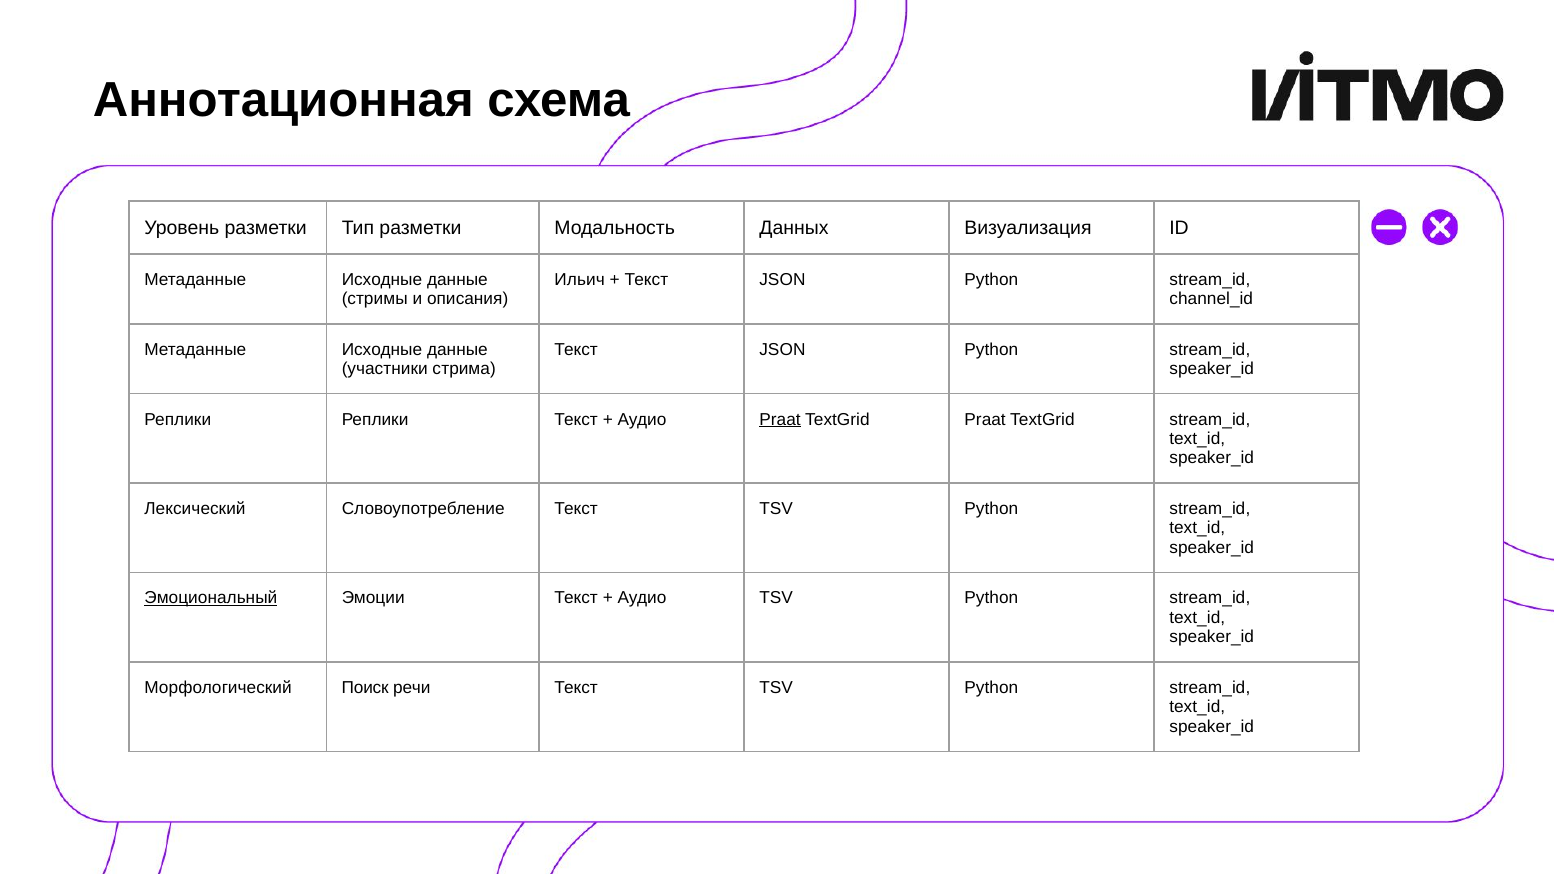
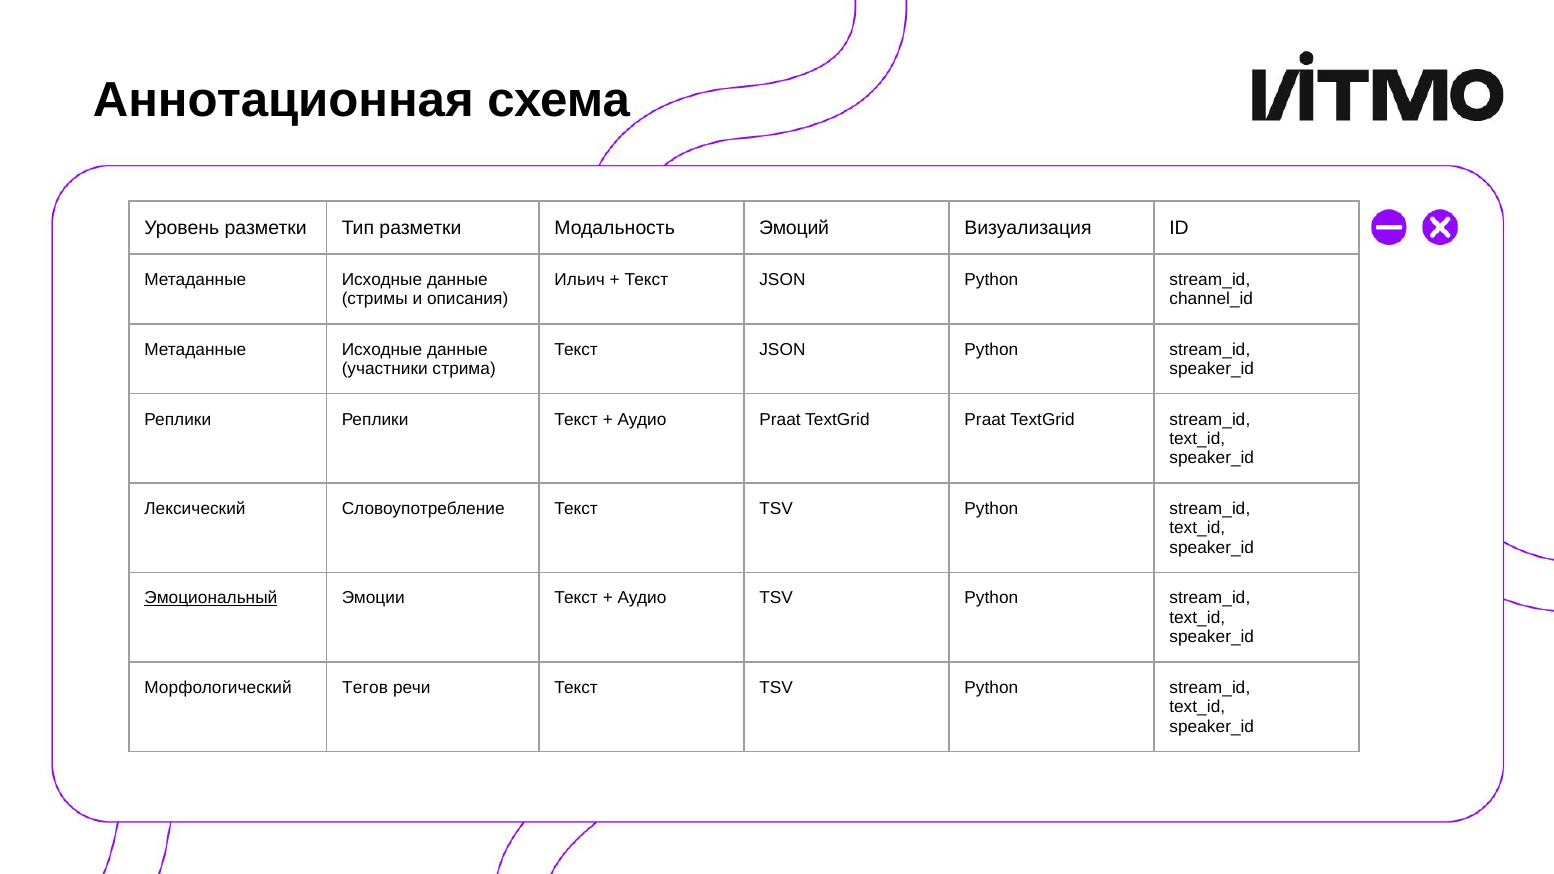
Данных: Данных -> Эмоций
Praat at (780, 419) underline: present -> none
Поиск: Поиск -> Тегов
